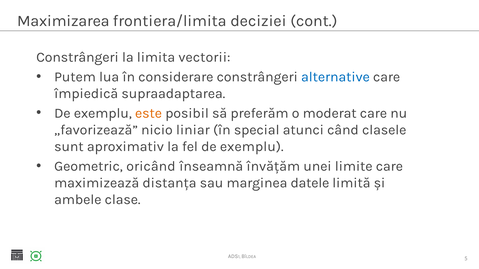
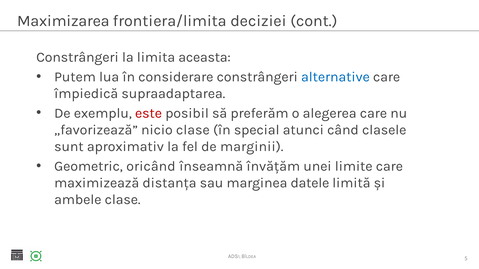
vectorii: vectorii -> aceasta
este colour: orange -> red
moderat: moderat -> alegerea
nicio liniar: liniar -> clase
fel de exemplu: exemplu -> marginii
